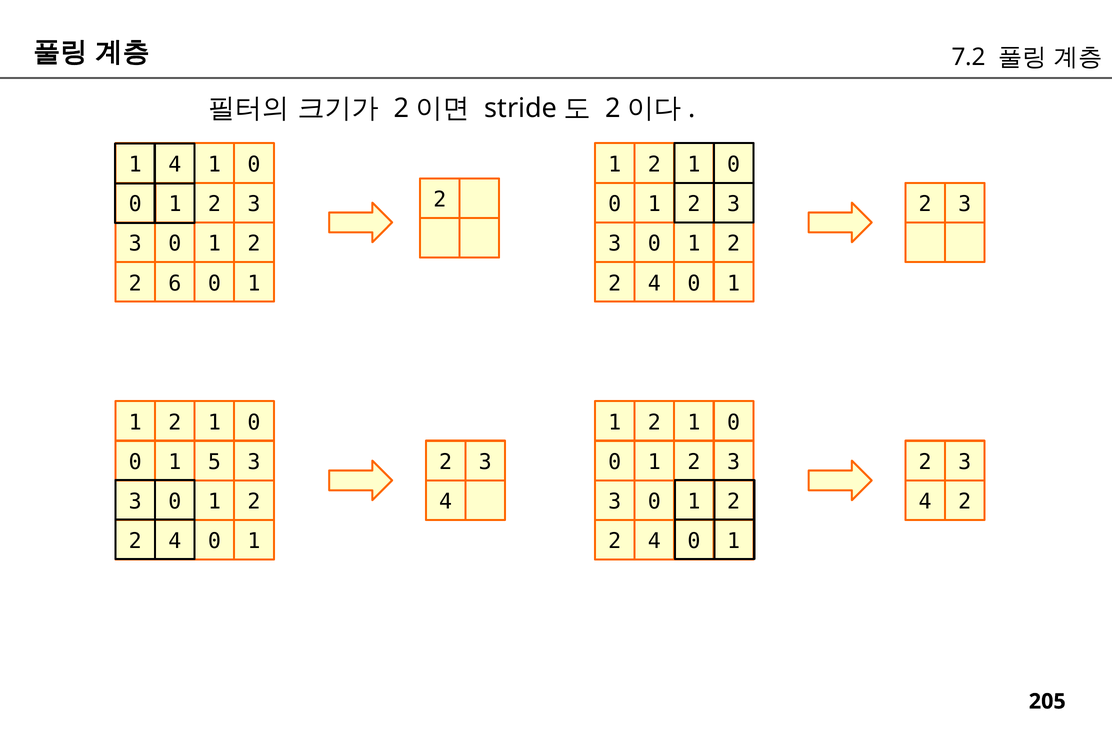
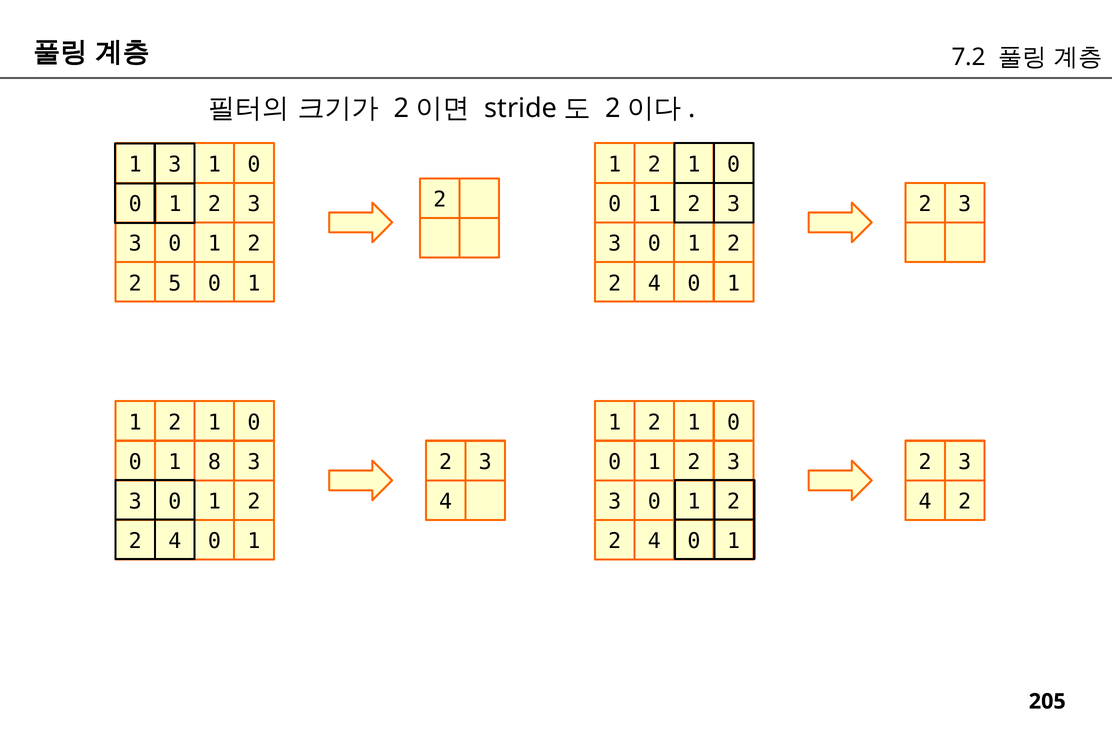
1 4: 4 -> 3
6: 6 -> 5
5: 5 -> 8
